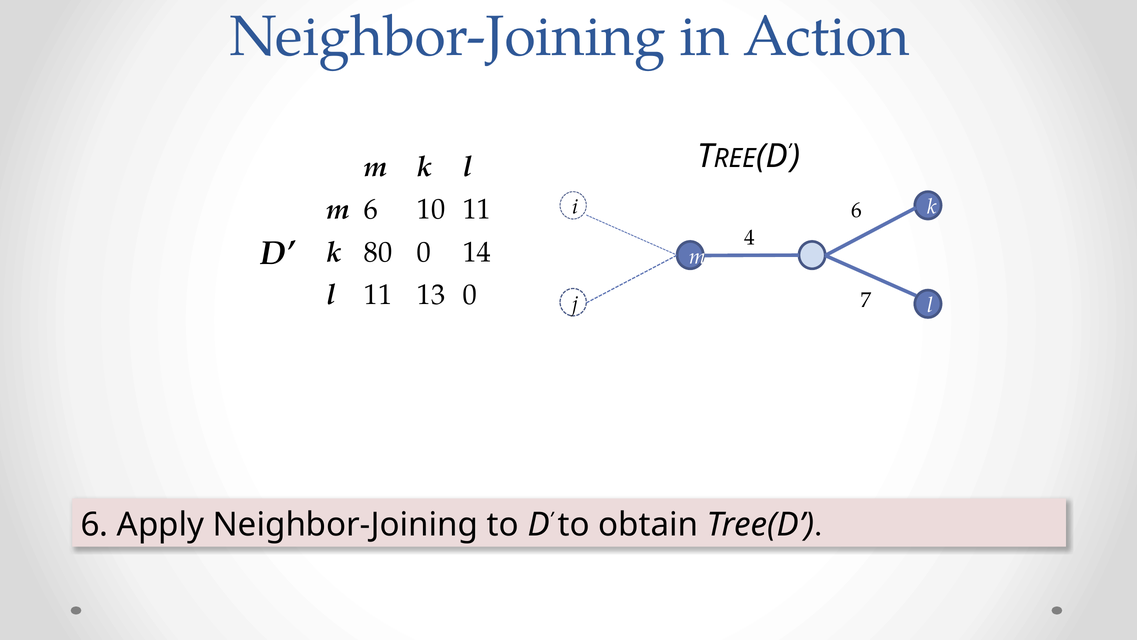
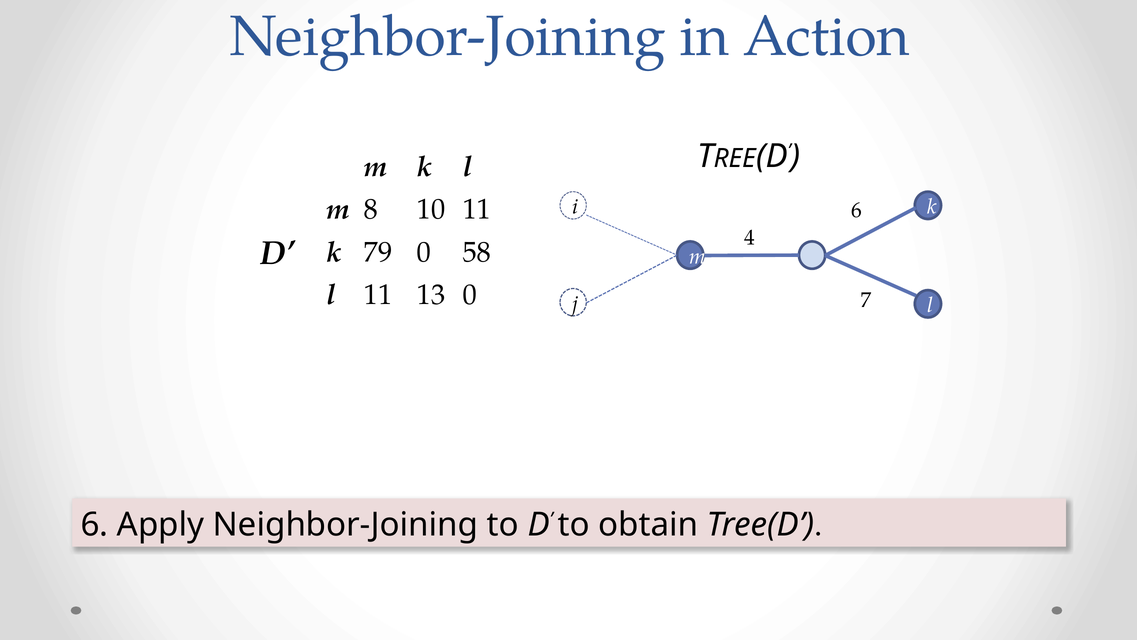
m 6: 6 -> 8
80: 80 -> 79
14: 14 -> 58
